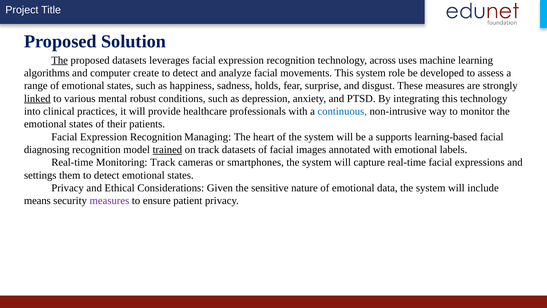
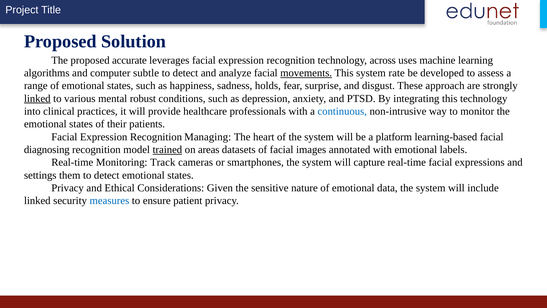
The at (60, 60) underline: present -> none
proposed datasets: datasets -> accurate
create: create -> subtle
movements underline: none -> present
role: role -> rate
These measures: measures -> approach
supports: supports -> platform
on track: track -> areas
means at (37, 201): means -> linked
measures at (109, 201) colour: purple -> blue
